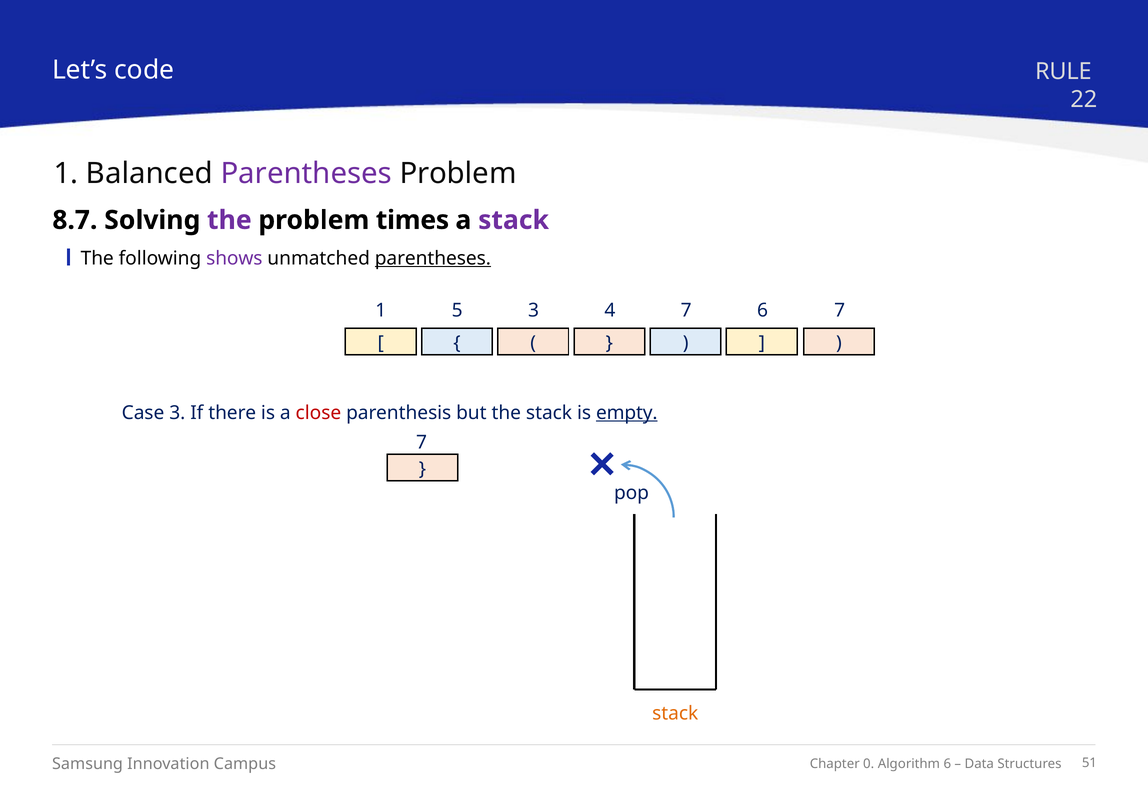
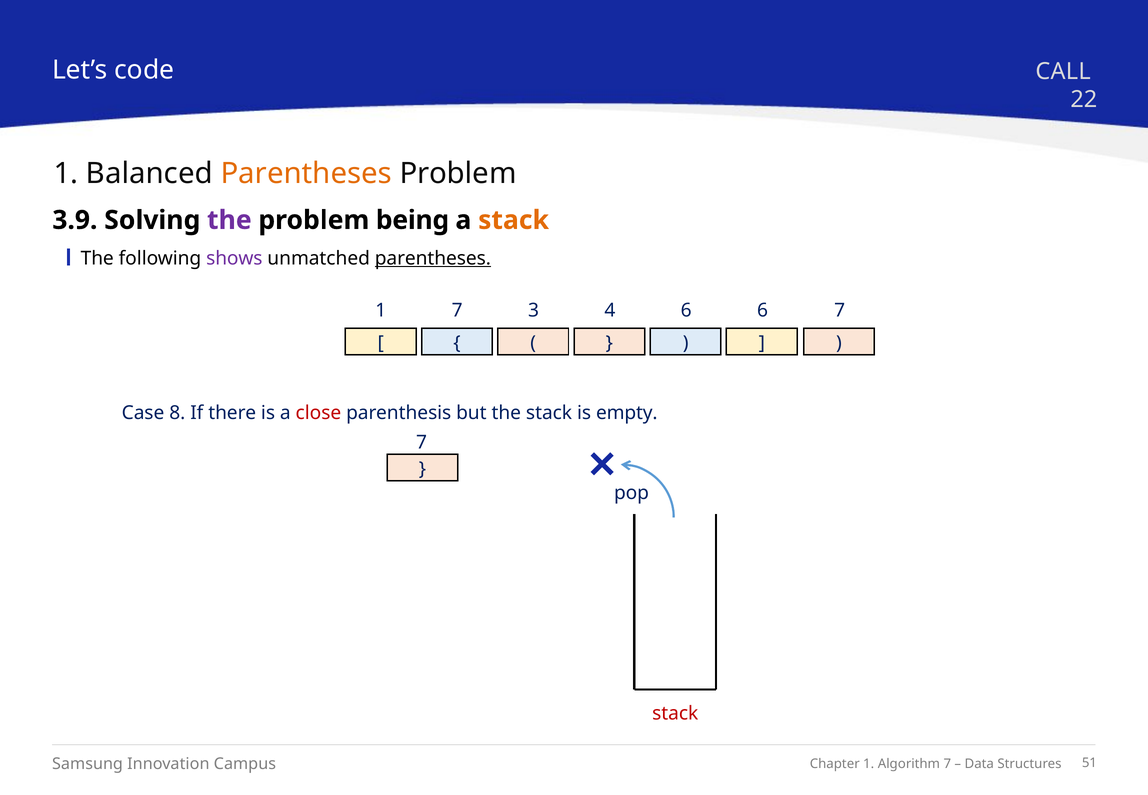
RULE: RULE -> CALL
Parentheses at (306, 174) colour: purple -> orange
8.7: 8.7 -> 3.9
times: times -> being
stack at (514, 220) colour: purple -> orange
1 5: 5 -> 7
4 7: 7 -> 6
Case 3: 3 -> 8
empty underline: present -> none
stack at (675, 713) colour: orange -> red
0 at (869, 764): 0 -> 1
6 at (947, 764): 6 -> 7
